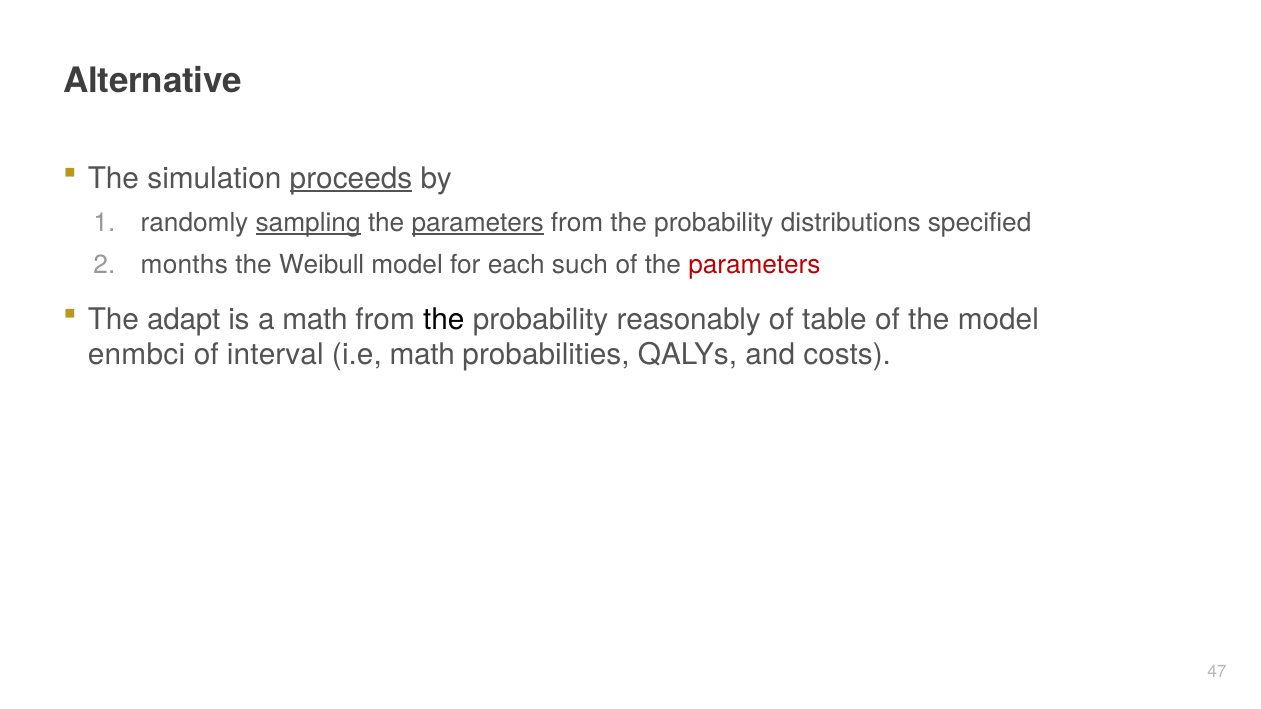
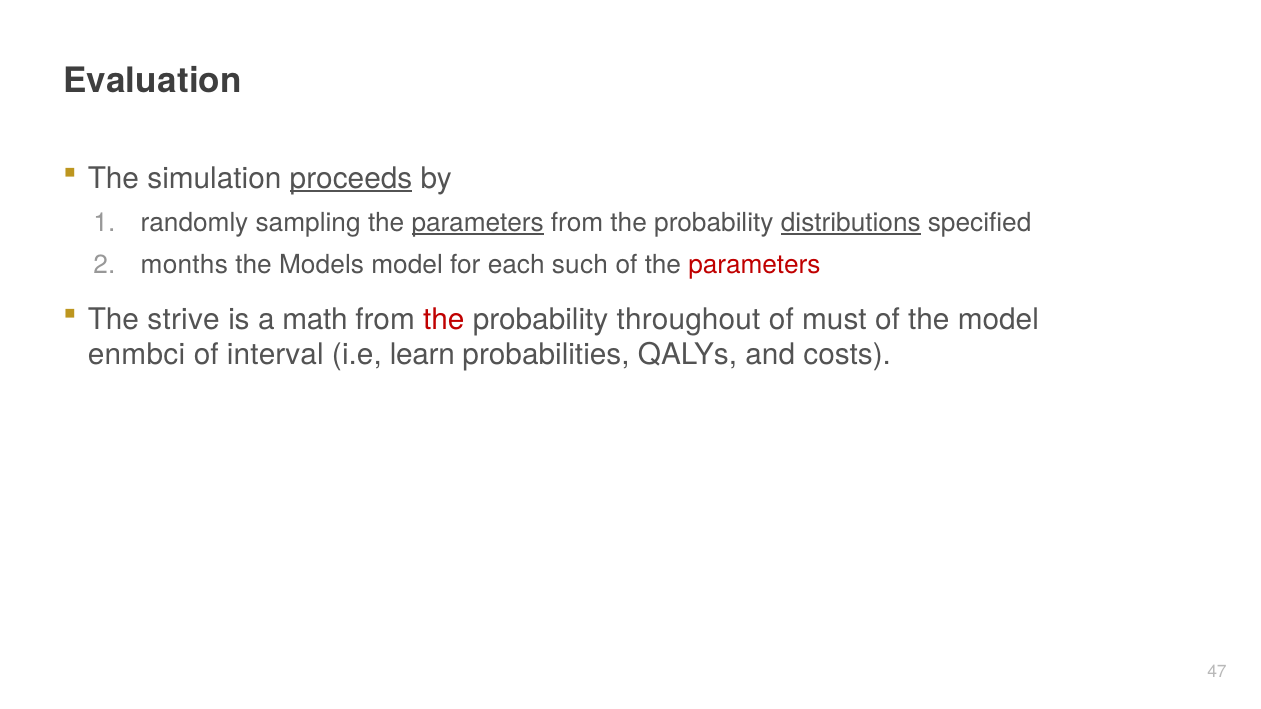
Alternative: Alternative -> Evaluation
sampling underline: present -> none
distributions underline: none -> present
Weibull: Weibull -> Models
adapt: adapt -> strive
the at (444, 320) colour: black -> red
reasonably: reasonably -> throughout
table: table -> must
i.e math: math -> learn
